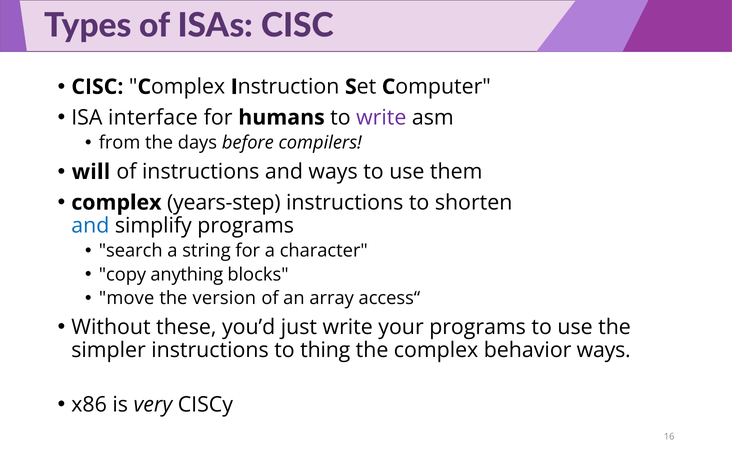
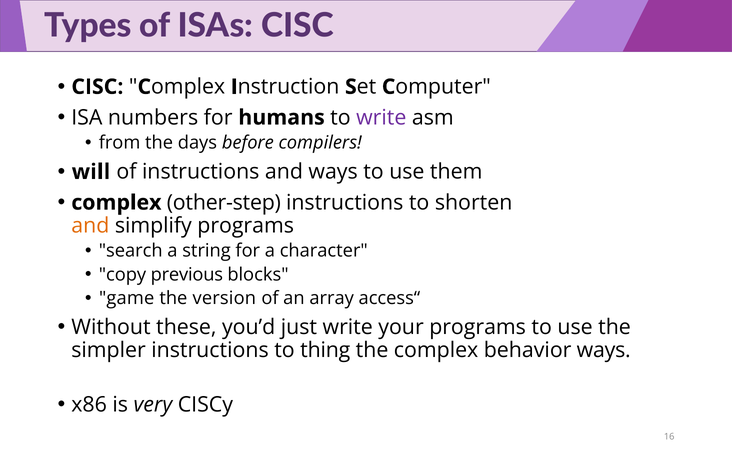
interface: interface -> numbers
years-step: years-step -> other-step
and at (90, 225) colour: blue -> orange
anything: anything -> previous
move: move -> game
